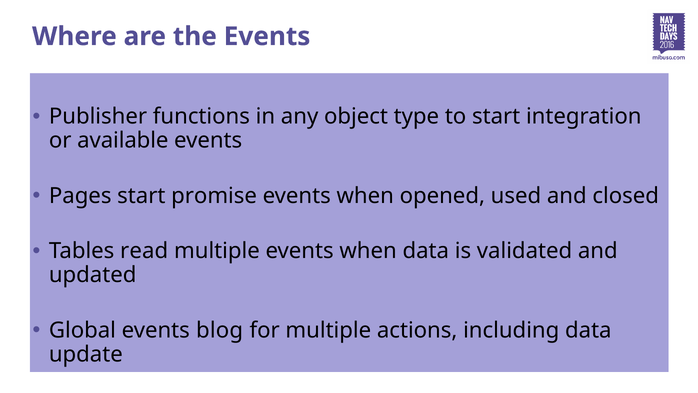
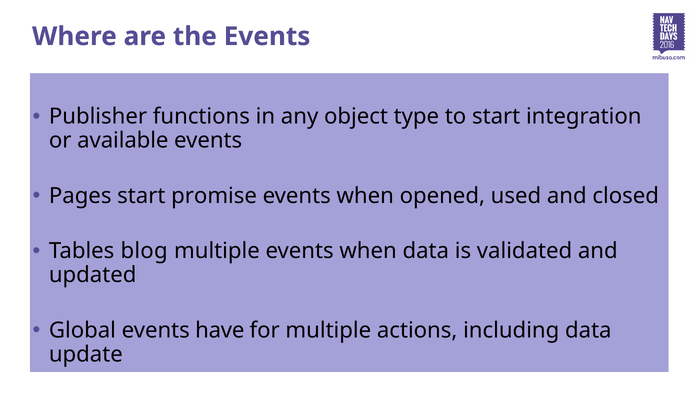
read: read -> blog
blog: blog -> have
